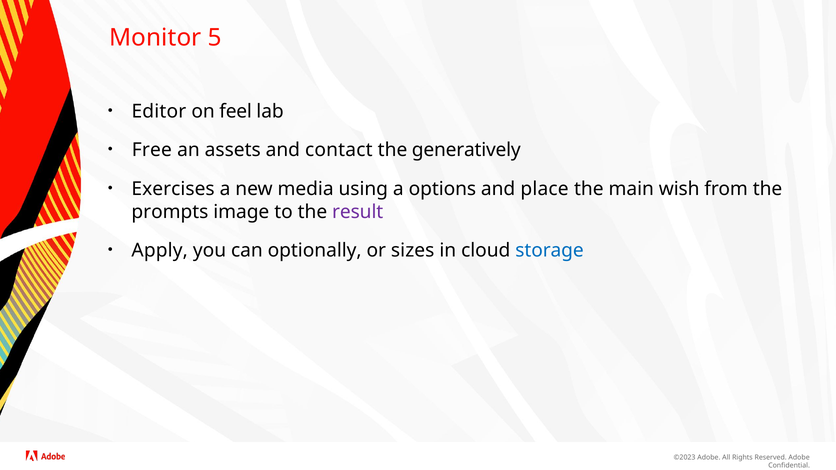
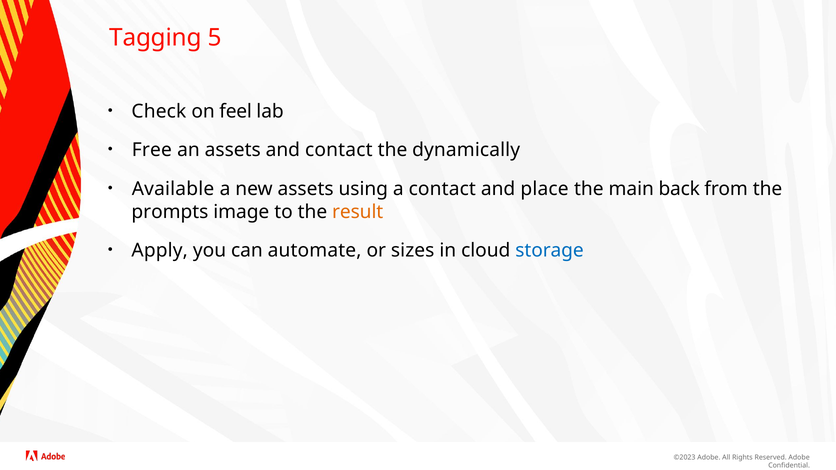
Monitor: Monitor -> Tagging
Editor: Editor -> Check
generatively: generatively -> dynamically
Exercises: Exercises -> Available
new media: media -> assets
a options: options -> contact
wish: wish -> back
result colour: purple -> orange
optionally: optionally -> automate
